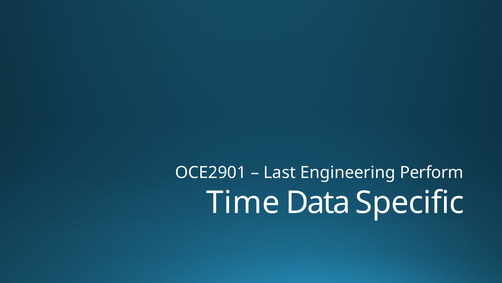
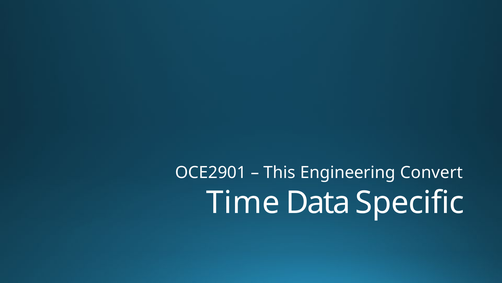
Last: Last -> This
Perform: Perform -> Convert
